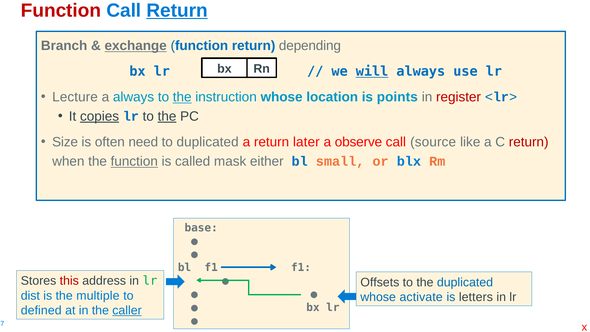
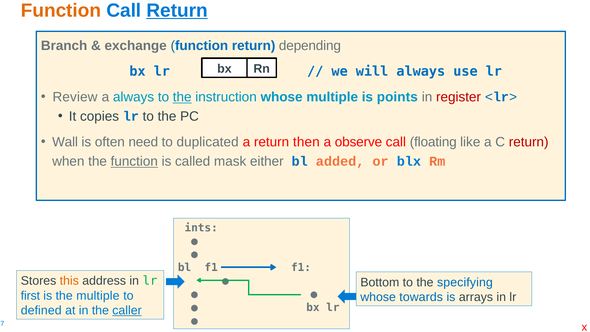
Function at (61, 10) colour: red -> orange
exchange underline: present -> none
will underline: present -> none
Lecture: Lecture -> Review
whose location: location -> multiple
copies underline: present -> none
the at (167, 116) underline: present -> none
Size: Size -> Wall
later: later -> then
source: source -> floating
small: small -> added
base: base -> ints
this colour: red -> orange
Offsets: Offsets -> Bottom
the duplicated: duplicated -> specifying
dist: dist -> first
activate: activate -> towards
letters: letters -> arrays
